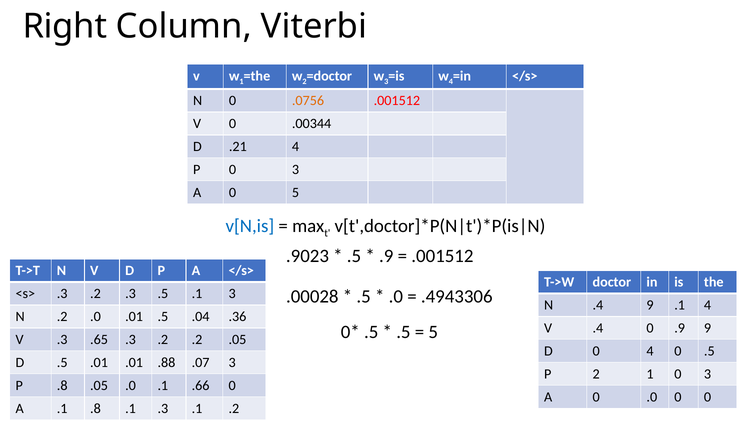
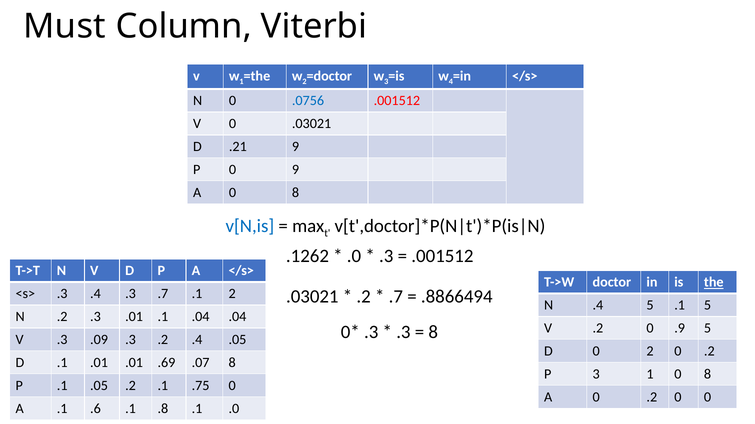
Right: Right -> Must
.0756 colour: orange -> blue
0 .00344: .00344 -> .03021
.21 4: 4 -> 9
P 0 3: 3 -> 9
A 0 5: 5 -> 8
.9023: .9023 -> .1262
.5 at (354, 256): .5 -> .0
.9 at (386, 256): .9 -> .3
the underline: none -> present
<s> .3 .2: .2 -> .4
.3 .5: .5 -> .7
.1 3: 3 -> 2
.00028 at (312, 297): .00028 -> .03021
.5 at (364, 297): .5 -> .2
.0 at (396, 297): .0 -> .7
.4943306: .4943306 -> .8866494
.4 9: 9 -> 5
.1 4: 4 -> 5
.2 .0: .0 -> .3
.01 .5: .5 -> .1
.04 .36: .36 -> .04
V .4: .4 -> .2
.9 9: 9 -> 5
.5 at (371, 333): .5 -> .3
.5 at (403, 333): .5 -> .3
5 at (433, 333): 5 -> 8
.65: .65 -> .09
.2 .2: .2 -> .4
0 4: 4 -> 2
.5 at (709, 352): .5 -> .2
D .5: .5 -> .1
.88: .88 -> .69
.07 3: 3 -> 8
P 2: 2 -> 3
1 0 3: 3 -> 8
P .8: .8 -> .1
.05 .0: .0 -> .2
.66: .66 -> .75
A 0 .0: .0 -> .2
.1 .8: .8 -> .6
.1 .3: .3 -> .8
.1 .2: .2 -> .0
